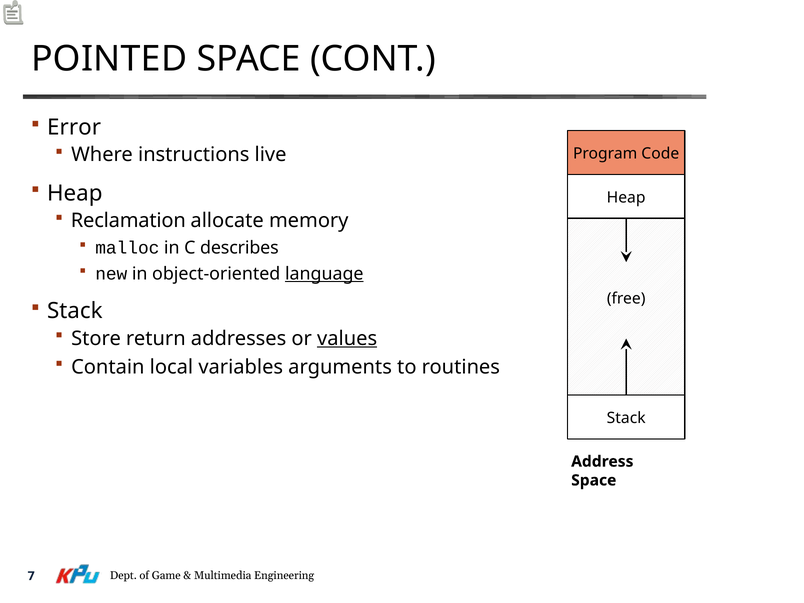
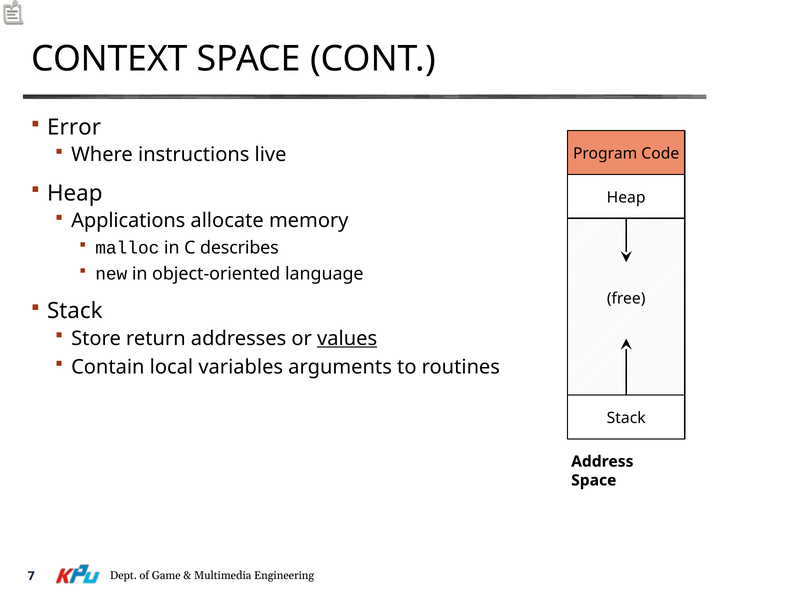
POINTED: POINTED -> CONTEXT
Reclamation: Reclamation -> Applications
language underline: present -> none
